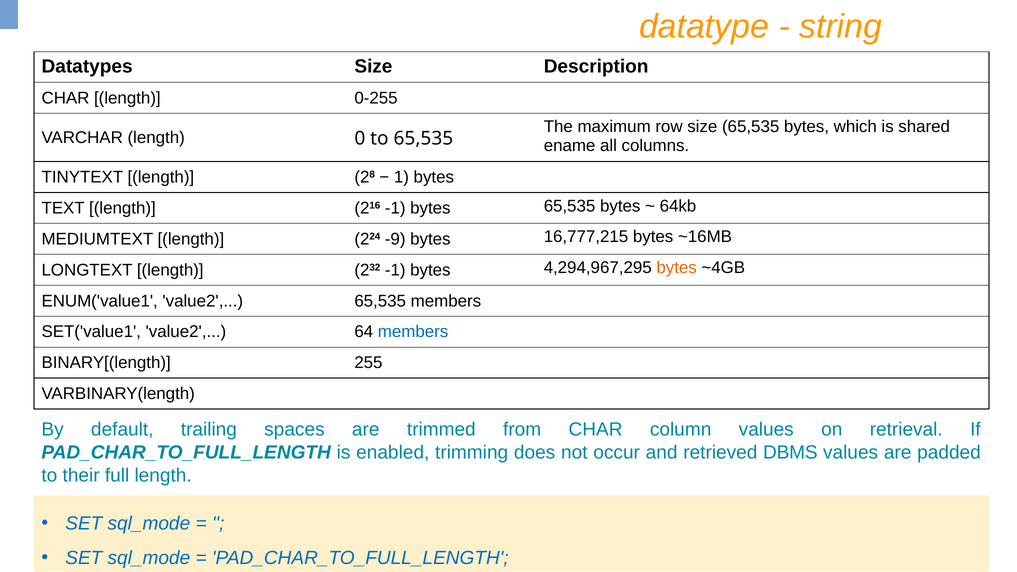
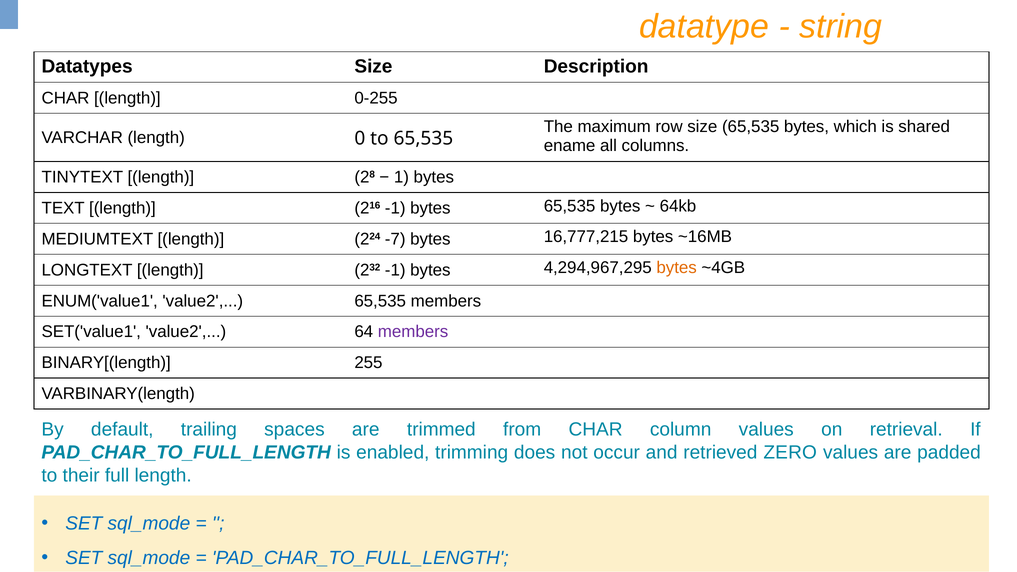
-9: -9 -> -7
members at (413, 332) colour: blue -> purple
DBMS: DBMS -> ZERO
